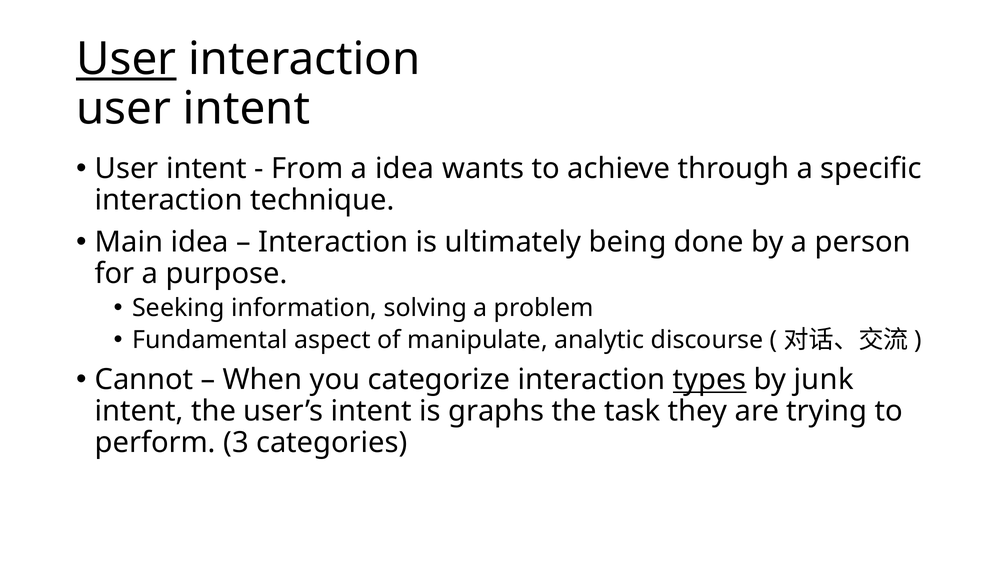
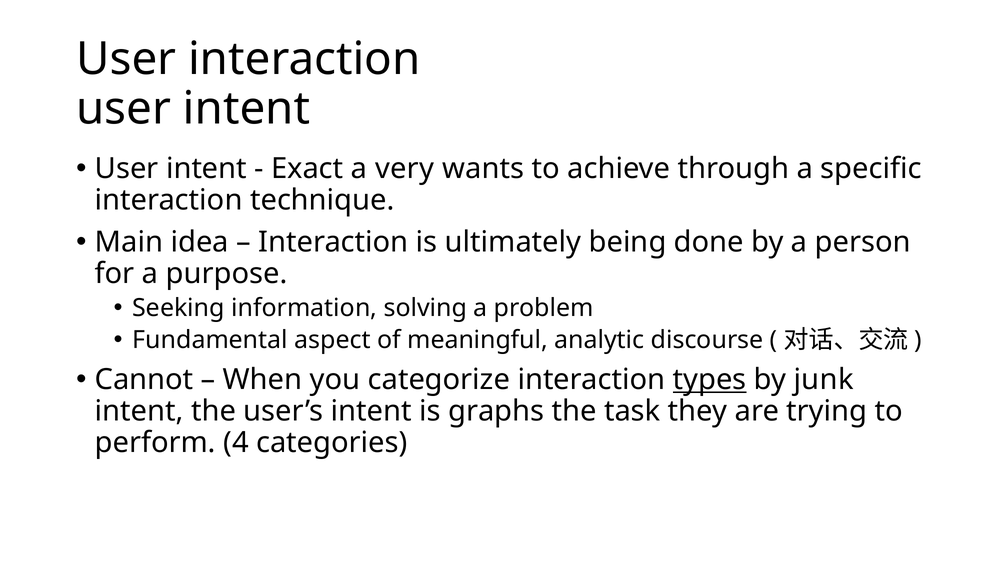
User at (126, 59) underline: present -> none
From: From -> Exact
a idea: idea -> very
manipulate: manipulate -> meaningful
3: 3 -> 4
